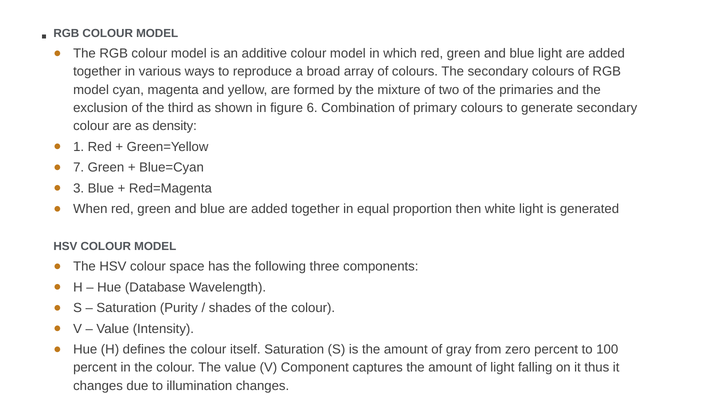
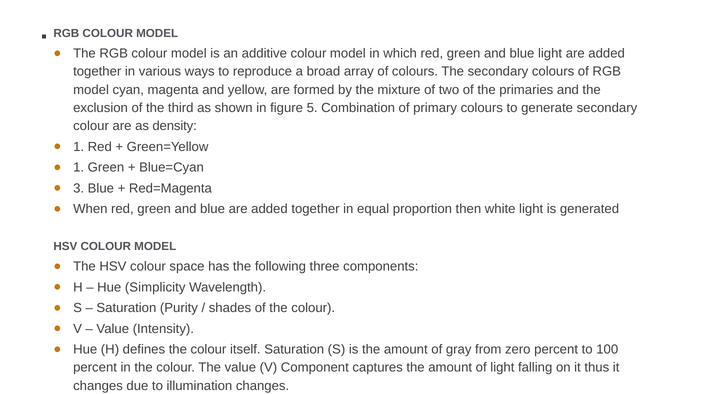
6: 6 -> 5
7 at (79, 168): 7 -> 1
Database: Database -> Simplicity
